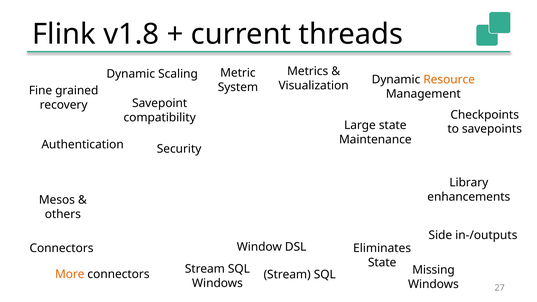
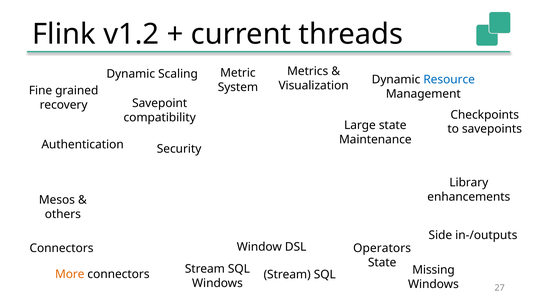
v1.8: v1.8 -> v1.2
Resource colour: orange -> blue
Eliminates: Eliminates -> Operators
